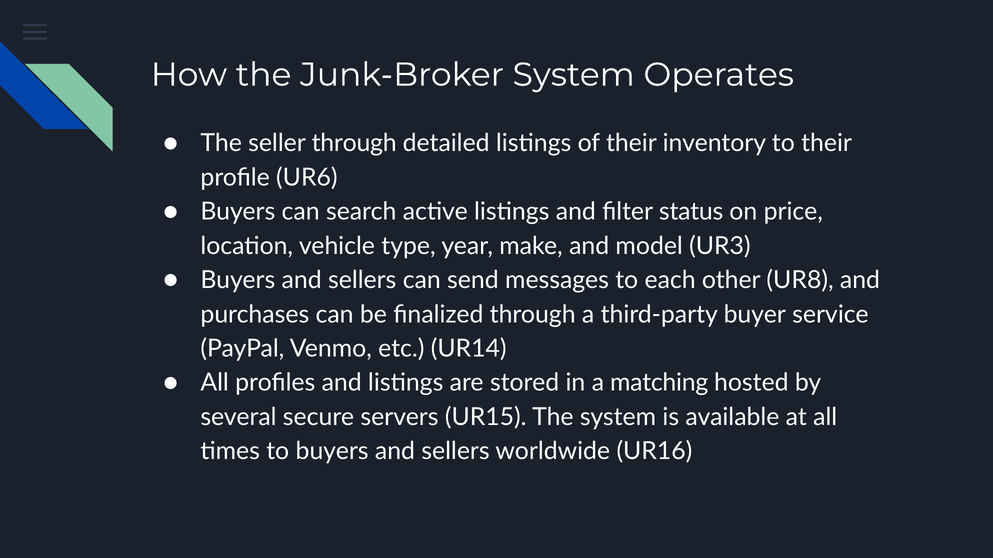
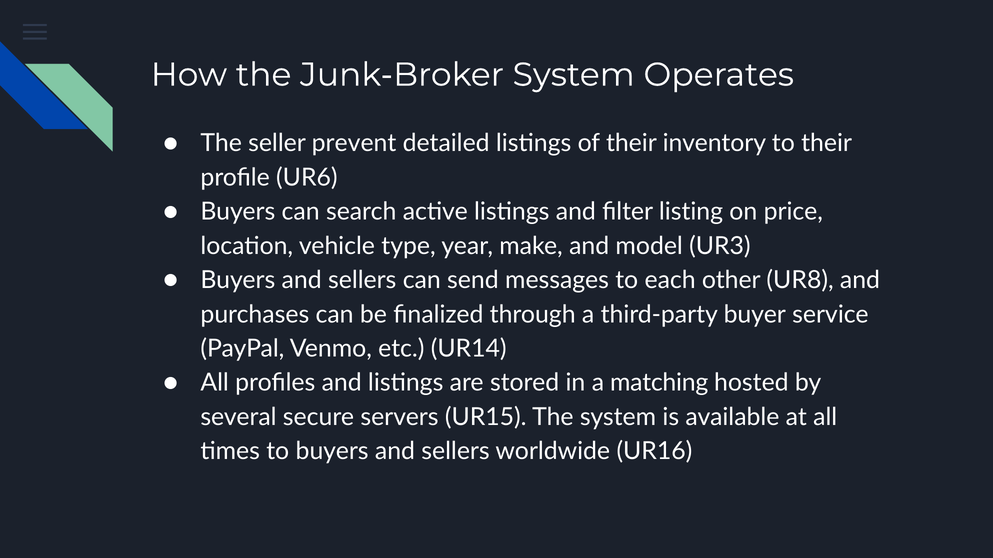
seller through: through -> prevent
status: status -> listing
